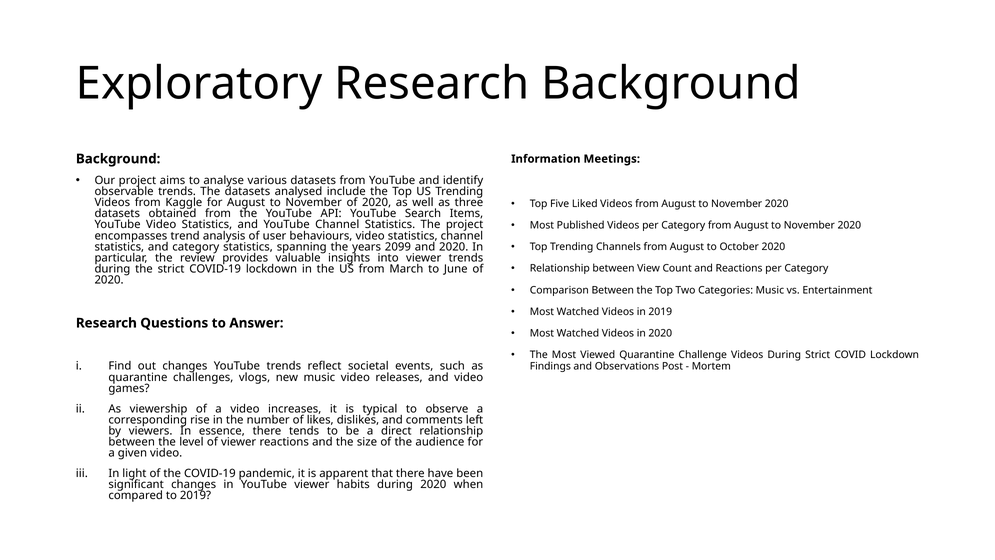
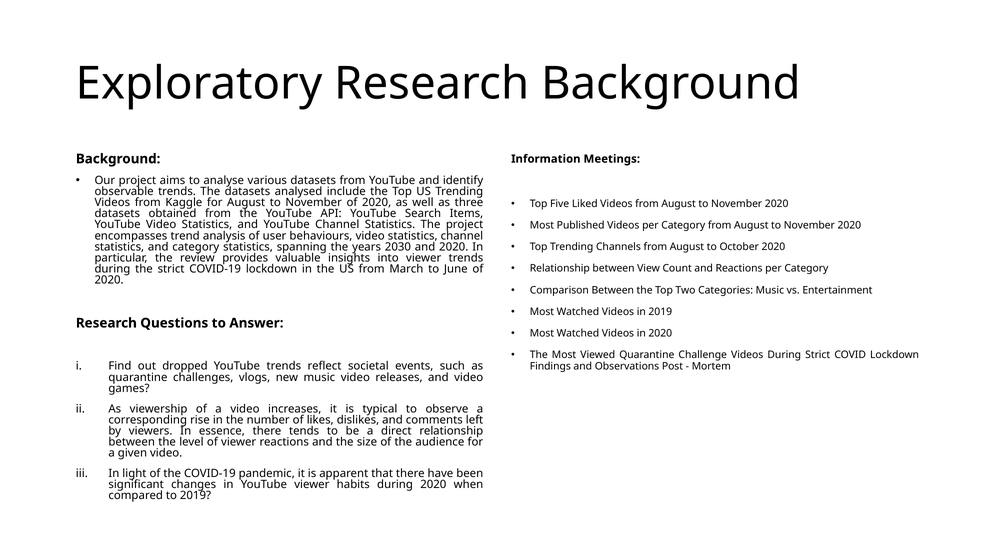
2099: 2099 -> 2030
out changes: changes -> dropped
